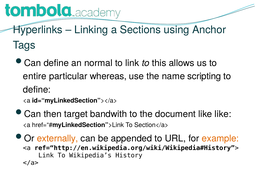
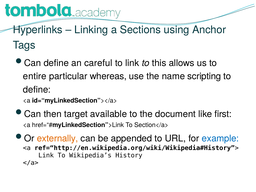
normal: normal -> careful
bandwith: bandwith -> available
like like: like -> first
example colour: orange -> blue
